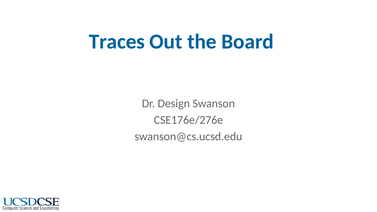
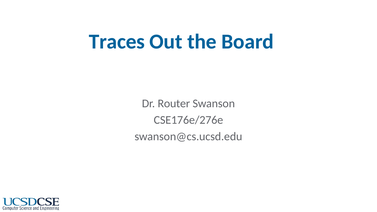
Design: Design -> Router
